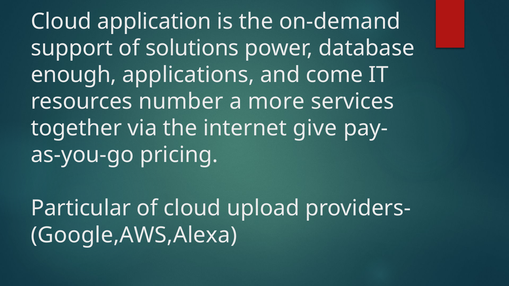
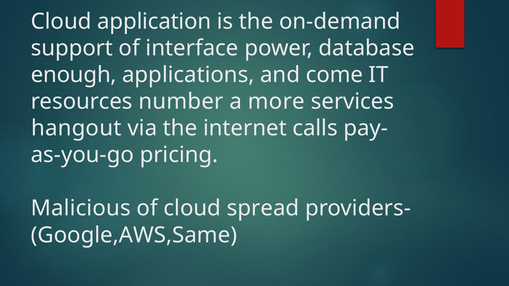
solutions: solutions -> interface
together: together -> hangout
give: give -> calls
Particular: Particular -> Malicious
upload: upload -> spread
Google,AWS,Alexa: Google,AWS,Alexa -> Google,AWS,Same
